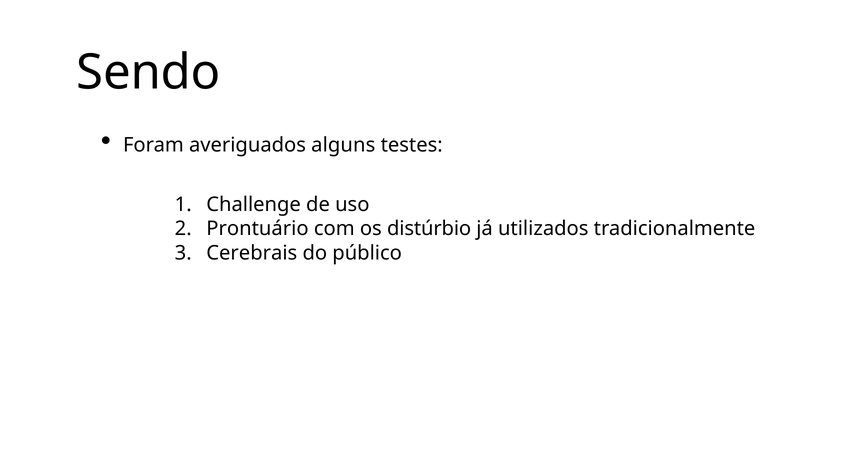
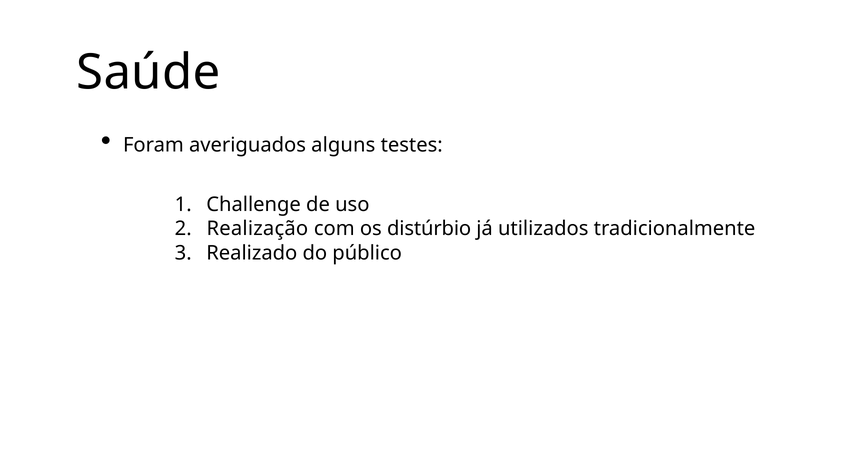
Sendo: Sendo -> Saúde
Prontuário: Prontuário -> Realização
Cerebrais: Cerebrais -> Realizado
